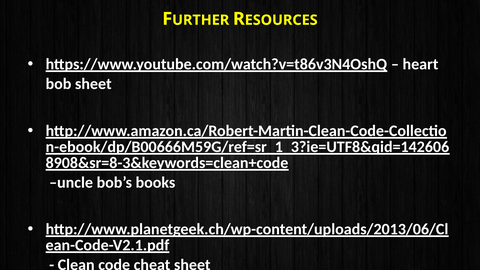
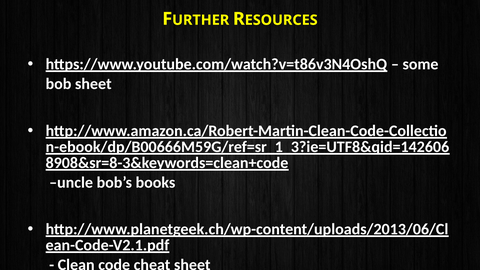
heart: heart -> some
